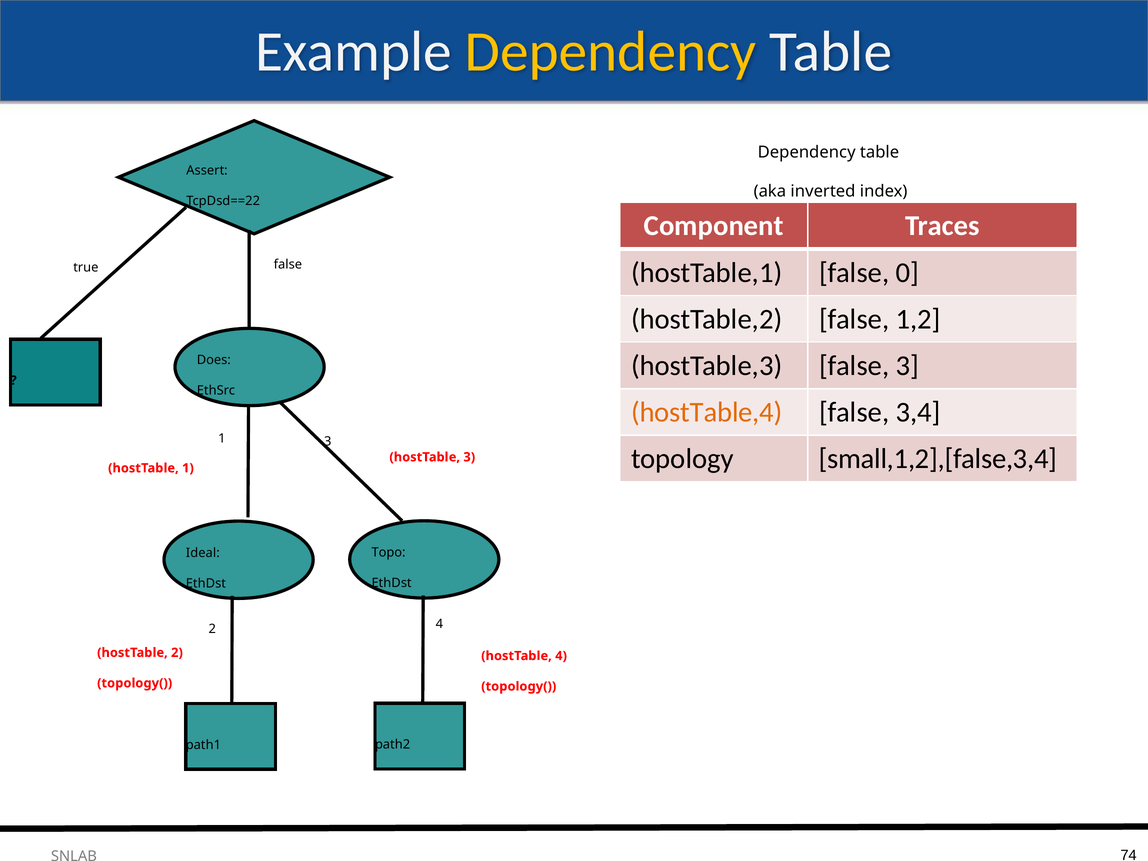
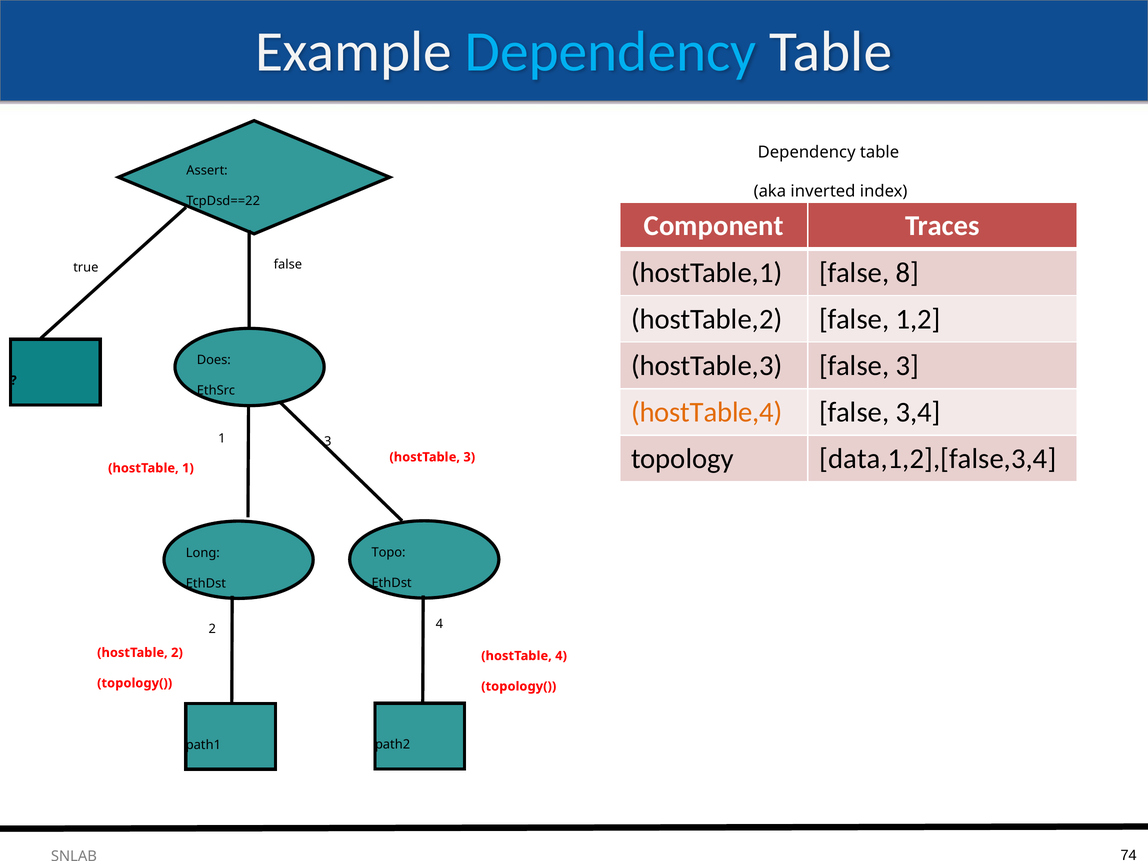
Dependency at (611, 52) colour: yellow -> light blue
0: 0 -> 8
small,1,2],[false,3,4: small,1,2],[false,3,4 -> data,1,2],[false,3,4
Ideal: Ideal -> Long
